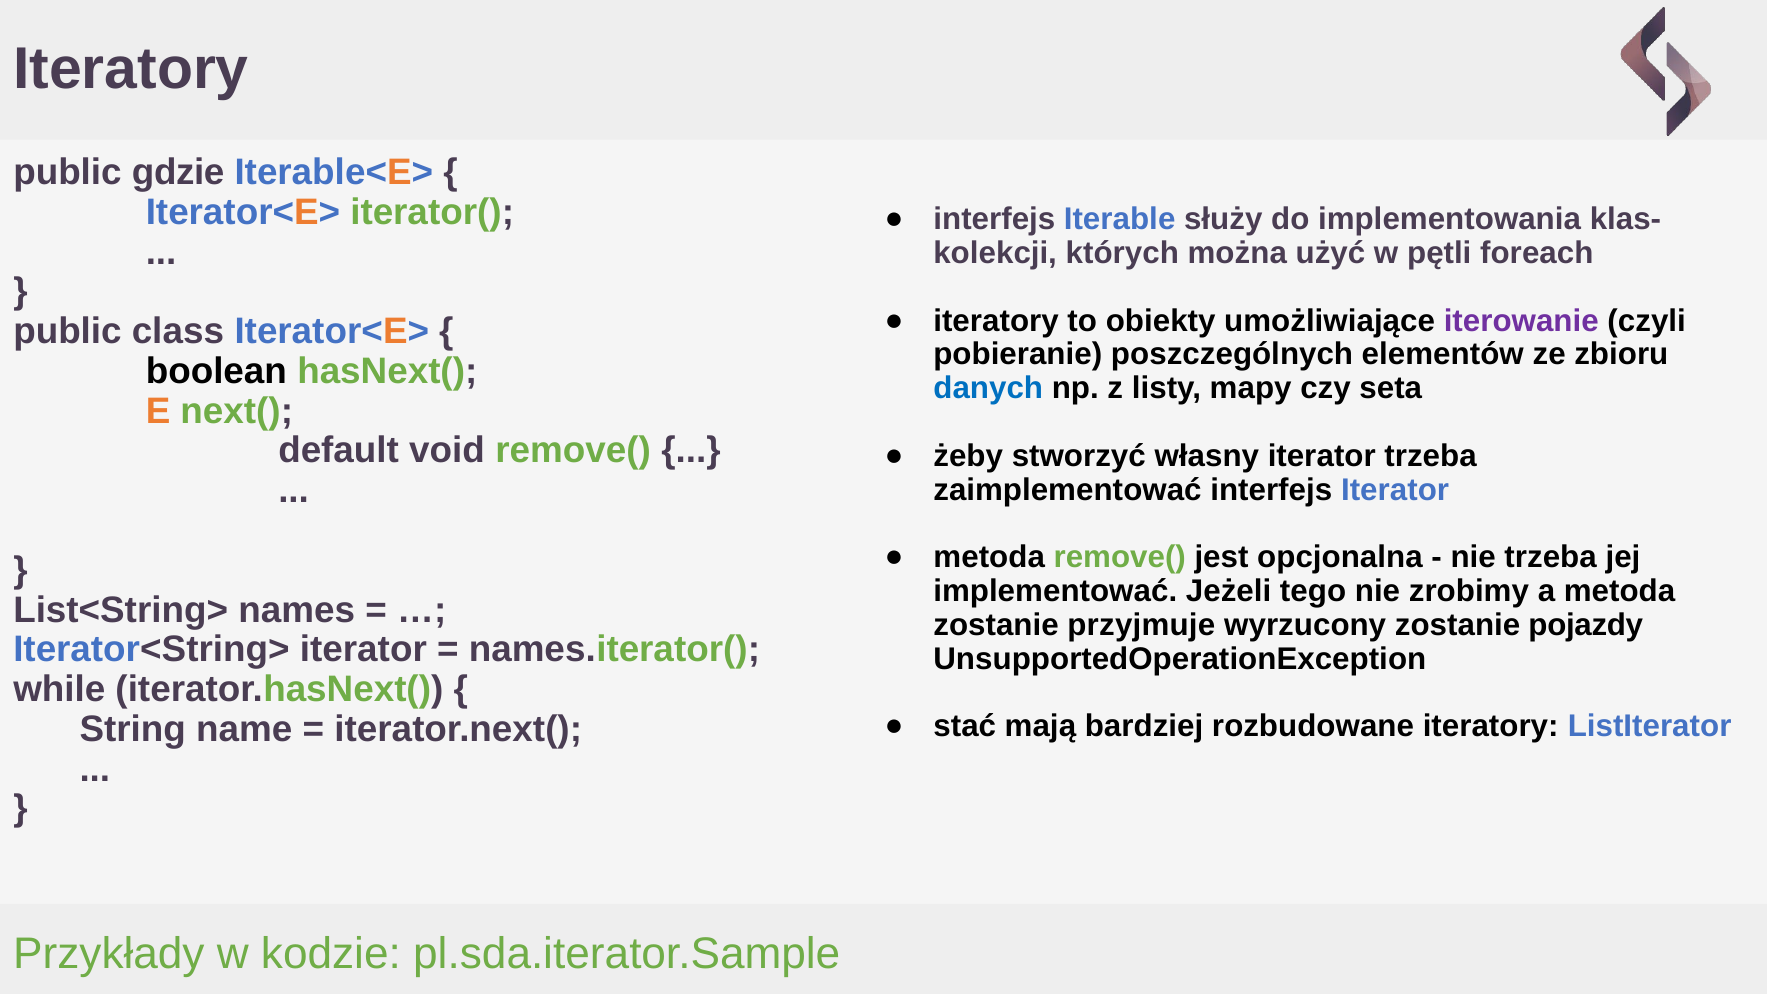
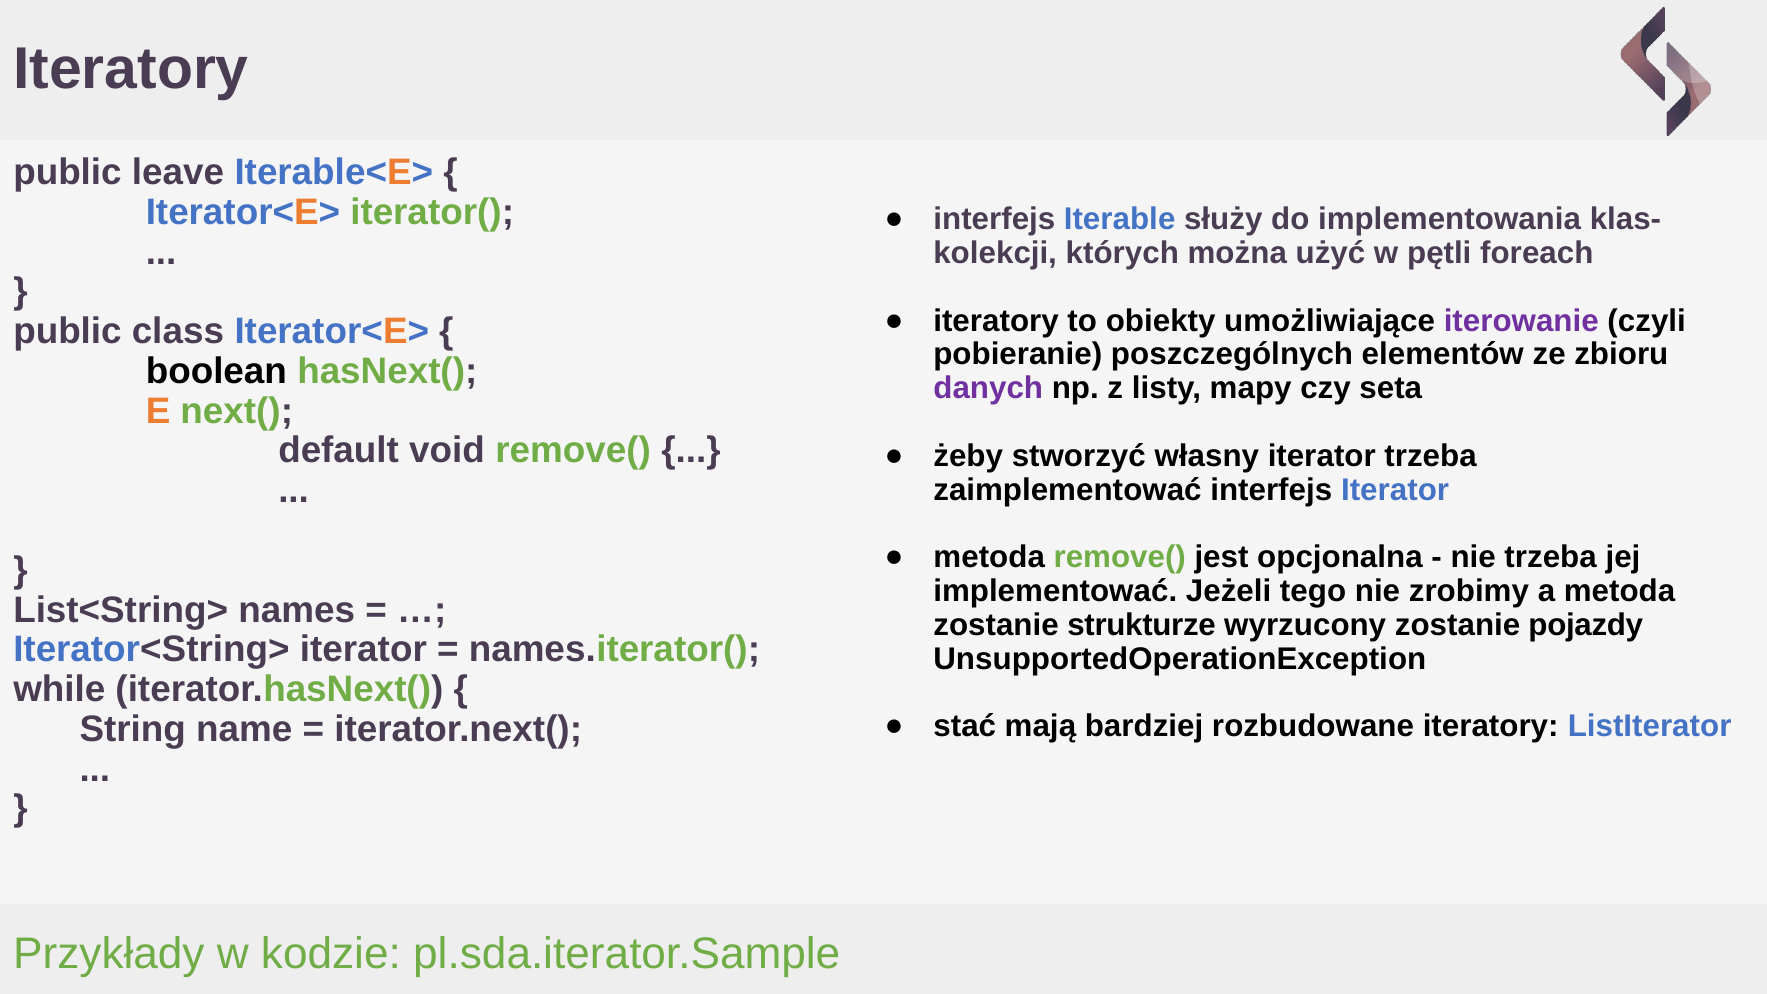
gdzie: gdzie -> leave
danych colour: blue -> purple
przyjmuje: przyjmuje -> strukturze
